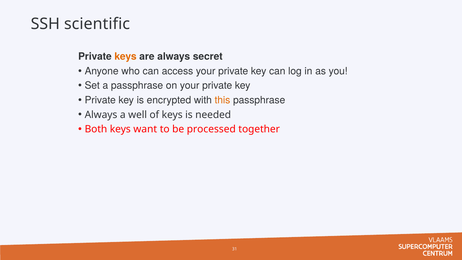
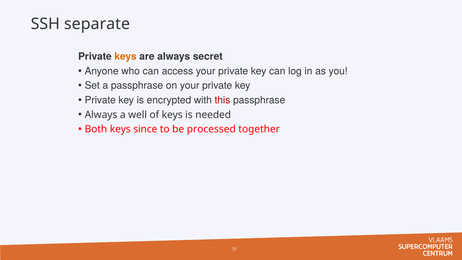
scientific: scientific -> separate
this colour: orange -> red
want: want -> since
